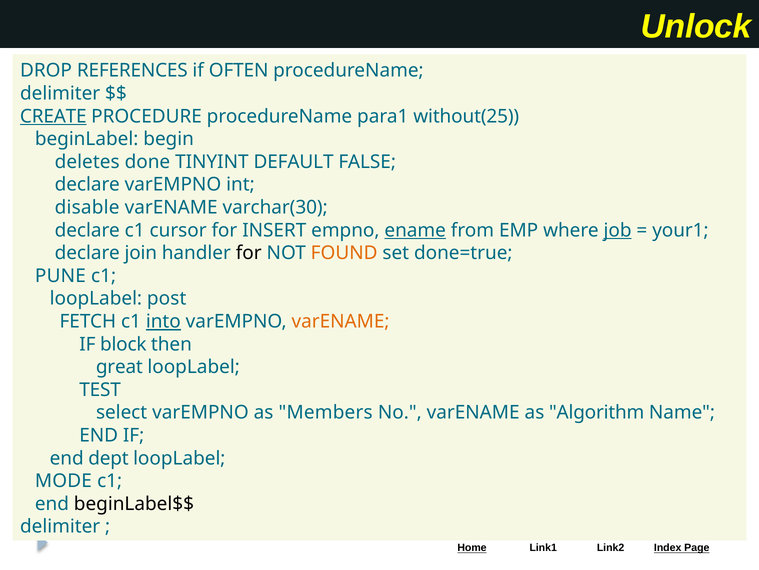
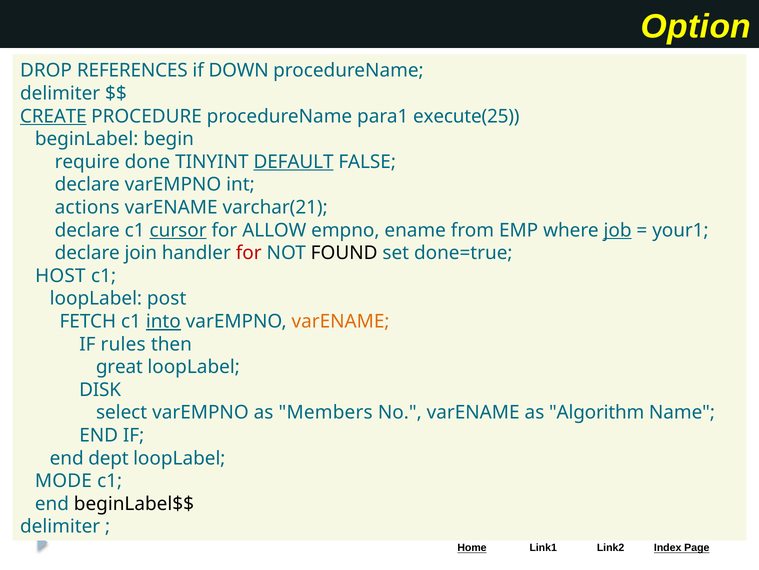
Unlock: Unlock -> Option
OFTEN: OFTEN -> DOWN
without(25: without(25 -> execute(25
deletes: deletes -> require
DEFAULT underline: none -> present
disable: disable -> actions
varchar(30: varchar(30 -> varchar(21
cursor underline: none -> present
INSERT: INSERT -> ALLOW
ename underline: present -> none
for at (249, 253) colour: black -> red
FOUND colour: orange -> black
PUNE: PUNE -> HOST
block: block -> rules
TEST: TEST -> DISK
